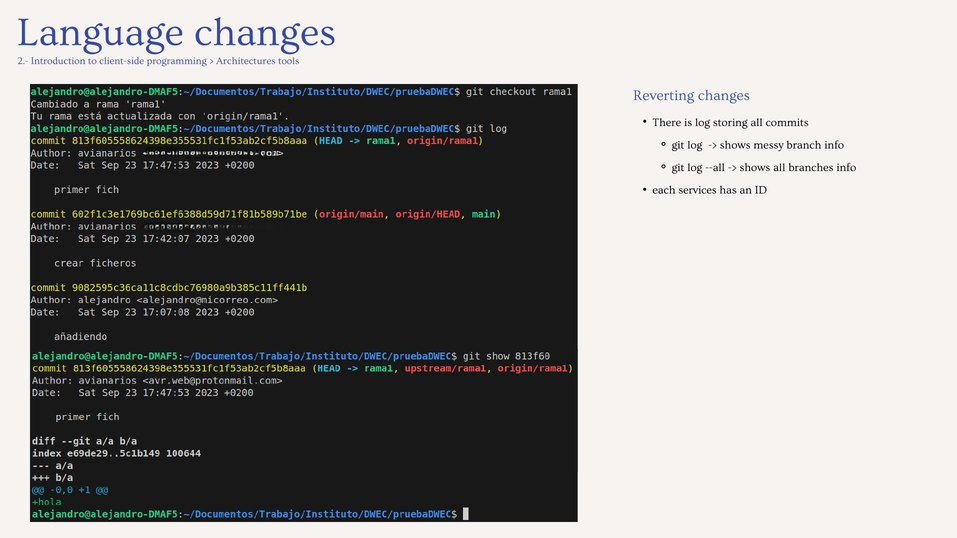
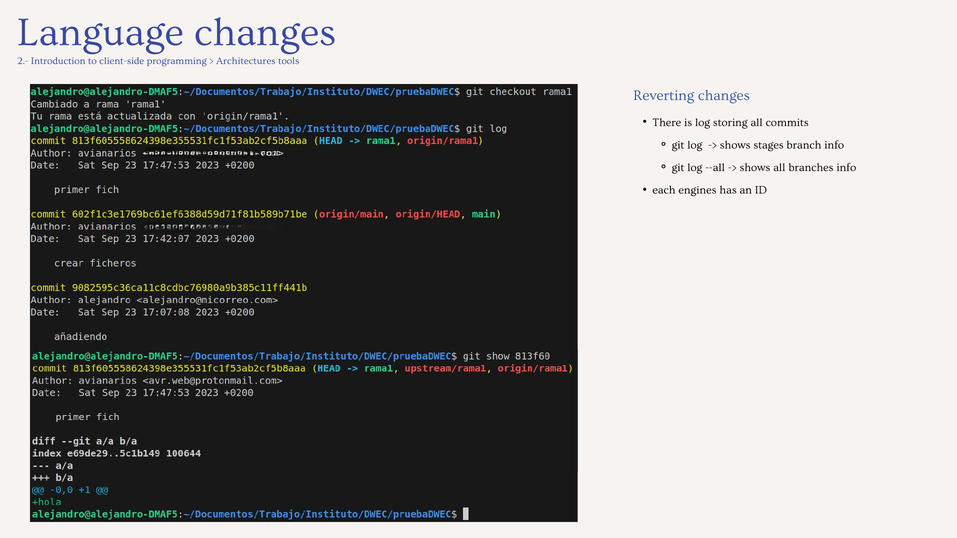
messy: messy -> stages
services: services -> engines
